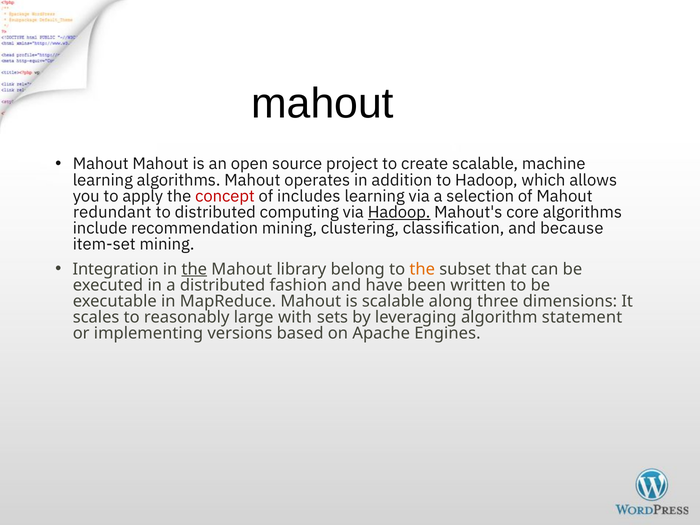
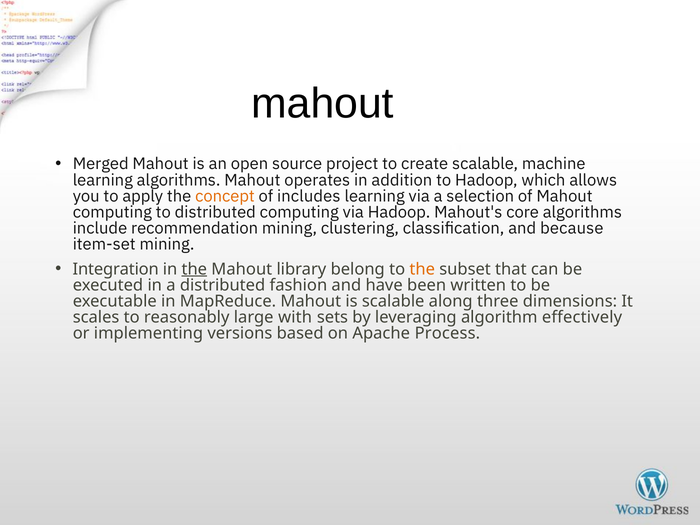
Mahout at (101, 164): Mahout -> Merged
concept colour: red -> orange
redundant at (112, 212): redundant -> computing
Hadoop at (399, 212) underline: present -> none
statement: statement -> effectively
Engines: Engines -> Process
